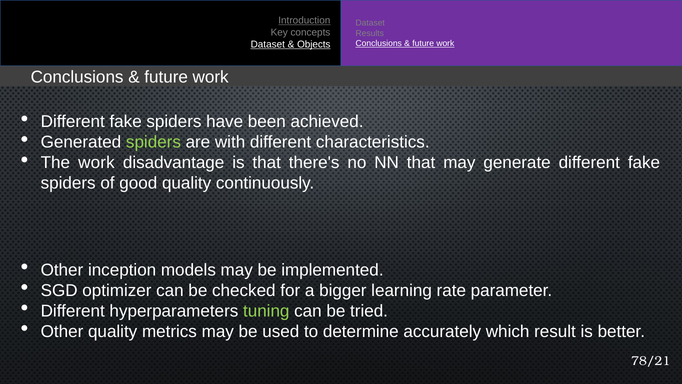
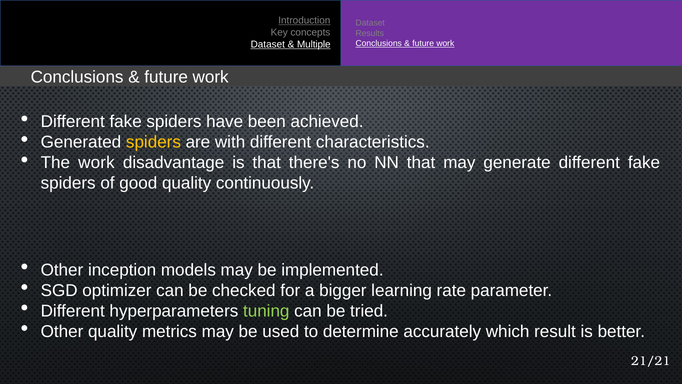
Objects: Objects -> Multiple
spiders at (153, 142) colour: light green -> yellow
78/21: 78/21 -> 21/21
